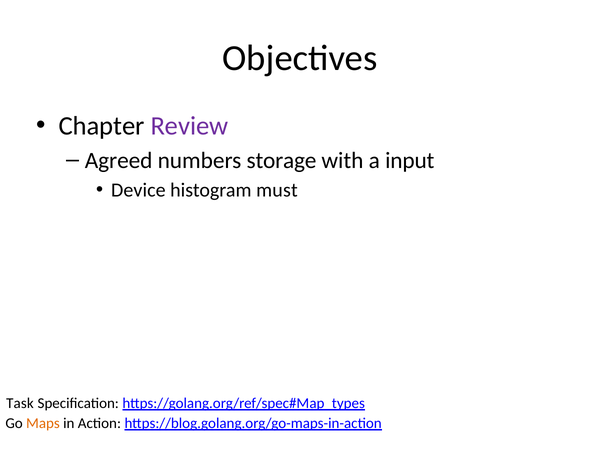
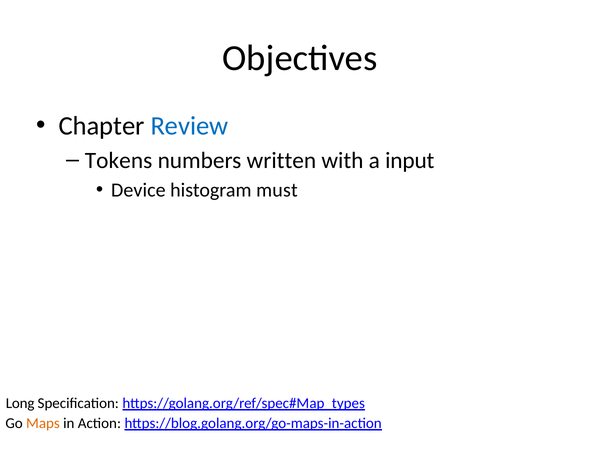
Review colour: purple -> blue
Agreed: Agreed -> Tokens
storage: storage -> written
Task: Task -> Long
